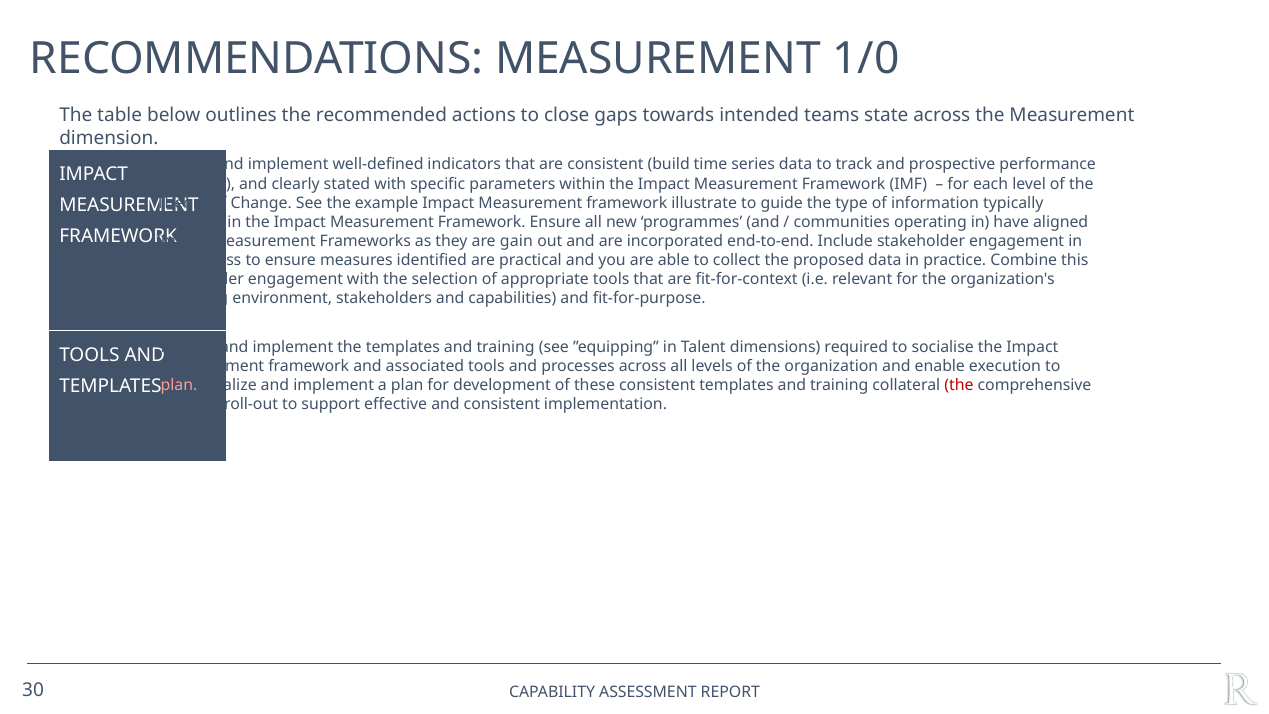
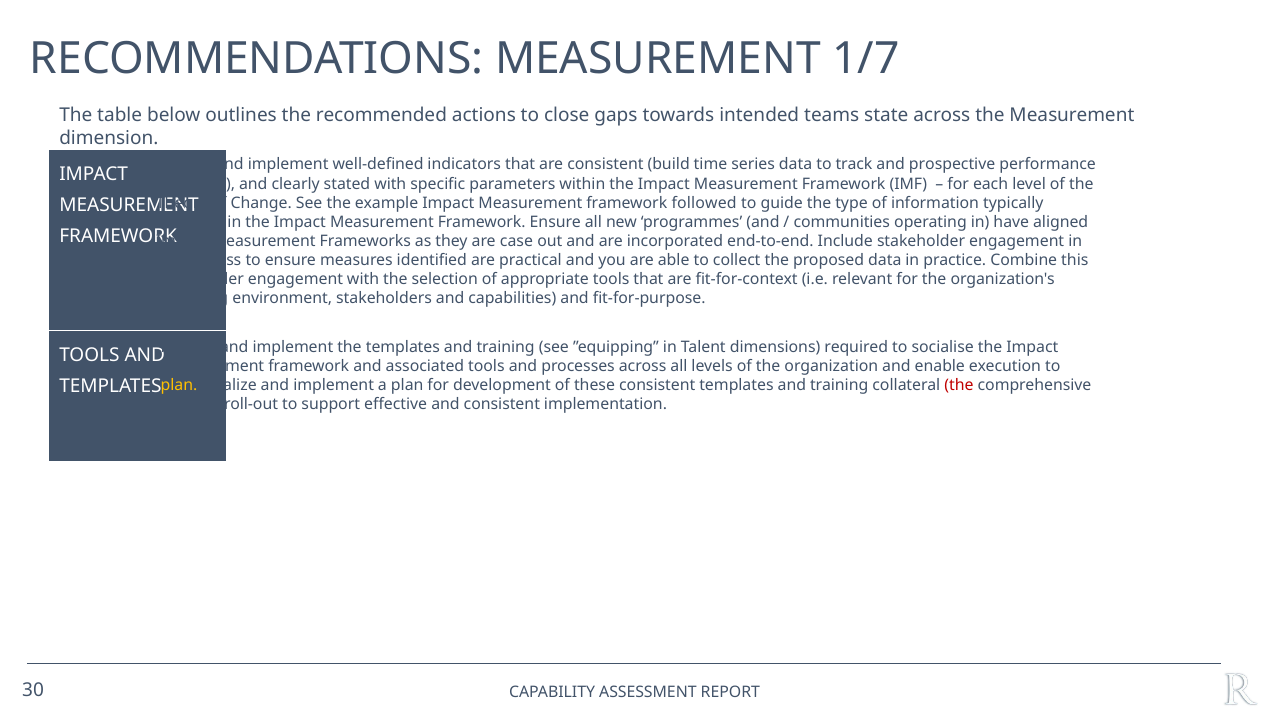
1/0: 1/0 -> 1/7
illustrate: illustrate -> followed
gain: gain -> case
plan at (179, 386) colour: pink -> yellow
